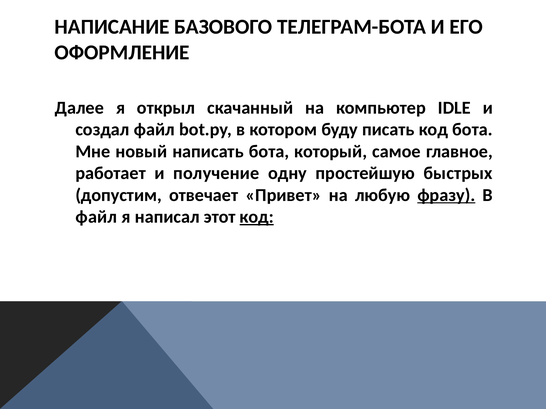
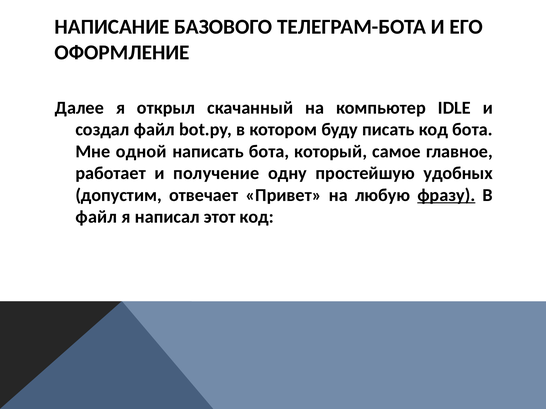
новый: новый -> одной
быстрых: быстрых -> удобных
код at (257, 217) underline: present -> none
